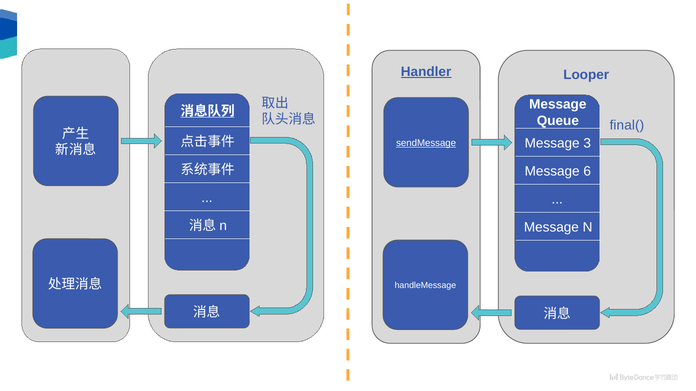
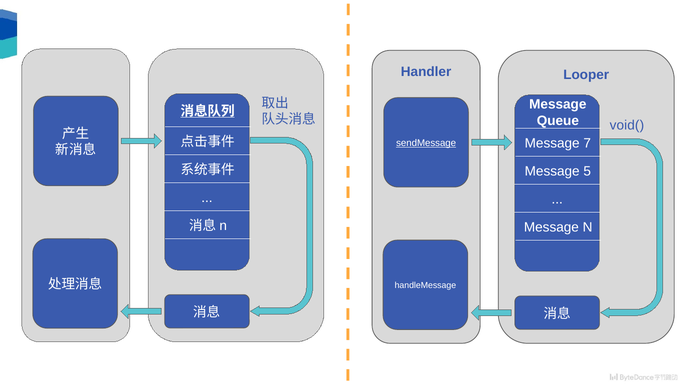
Handler underline: present -> none
final(: final( -> void(
3: 3 -> 7
6: 6 -> 5
